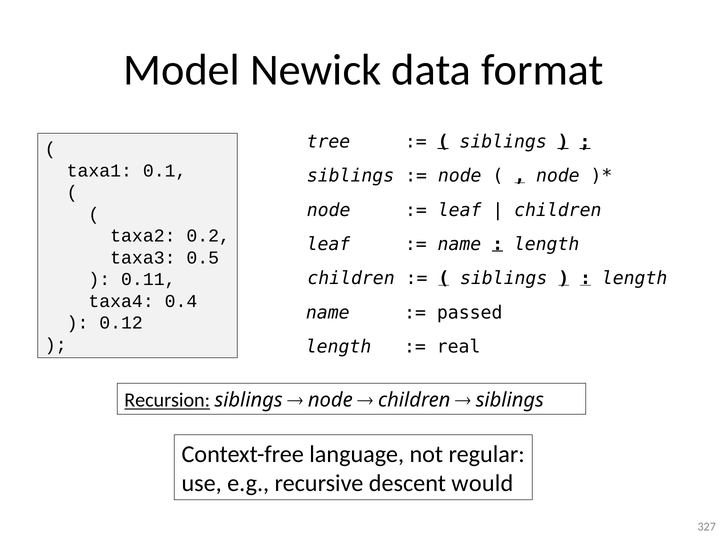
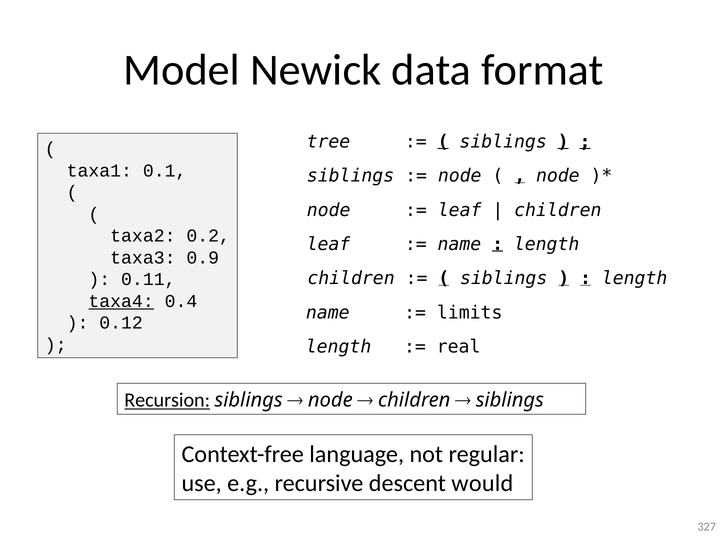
0.5: 0.5 -> 0.9
taxa4 underline: none -> present
passed: passed -> limits
